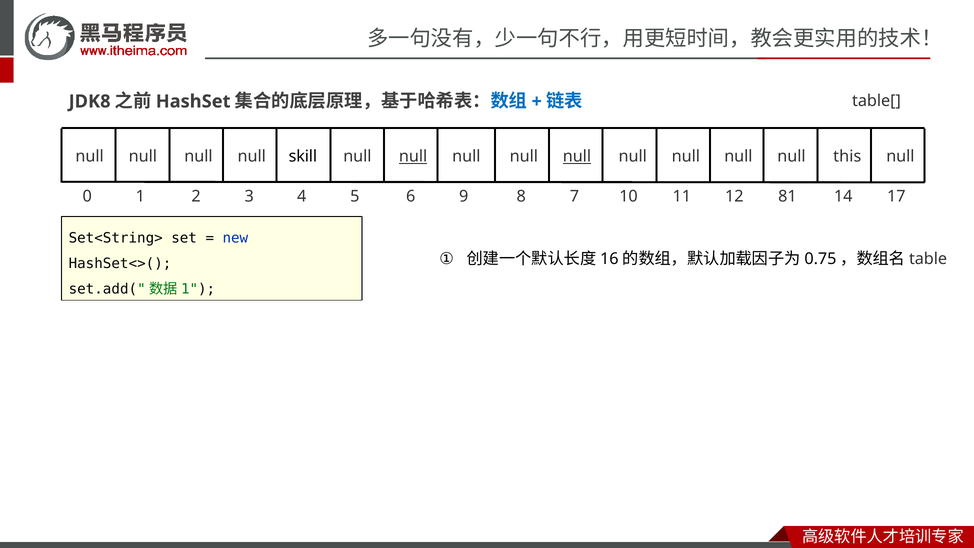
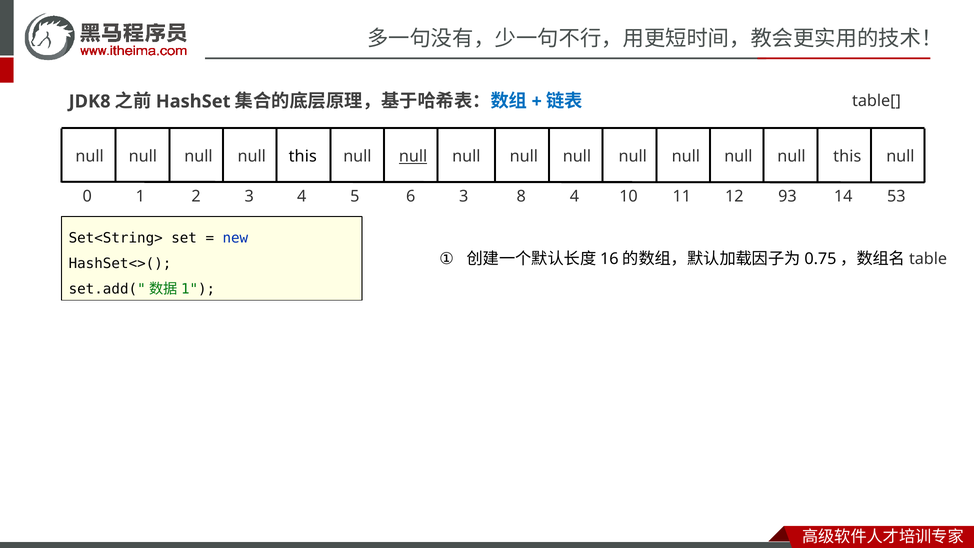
skill at (303, 156): skill -> this
null at (577, 156) underline: present -> none
6 9: 9 -> 3
8 7: 7 -> 4
81: 81 -> 93
17: 17 -> 53
